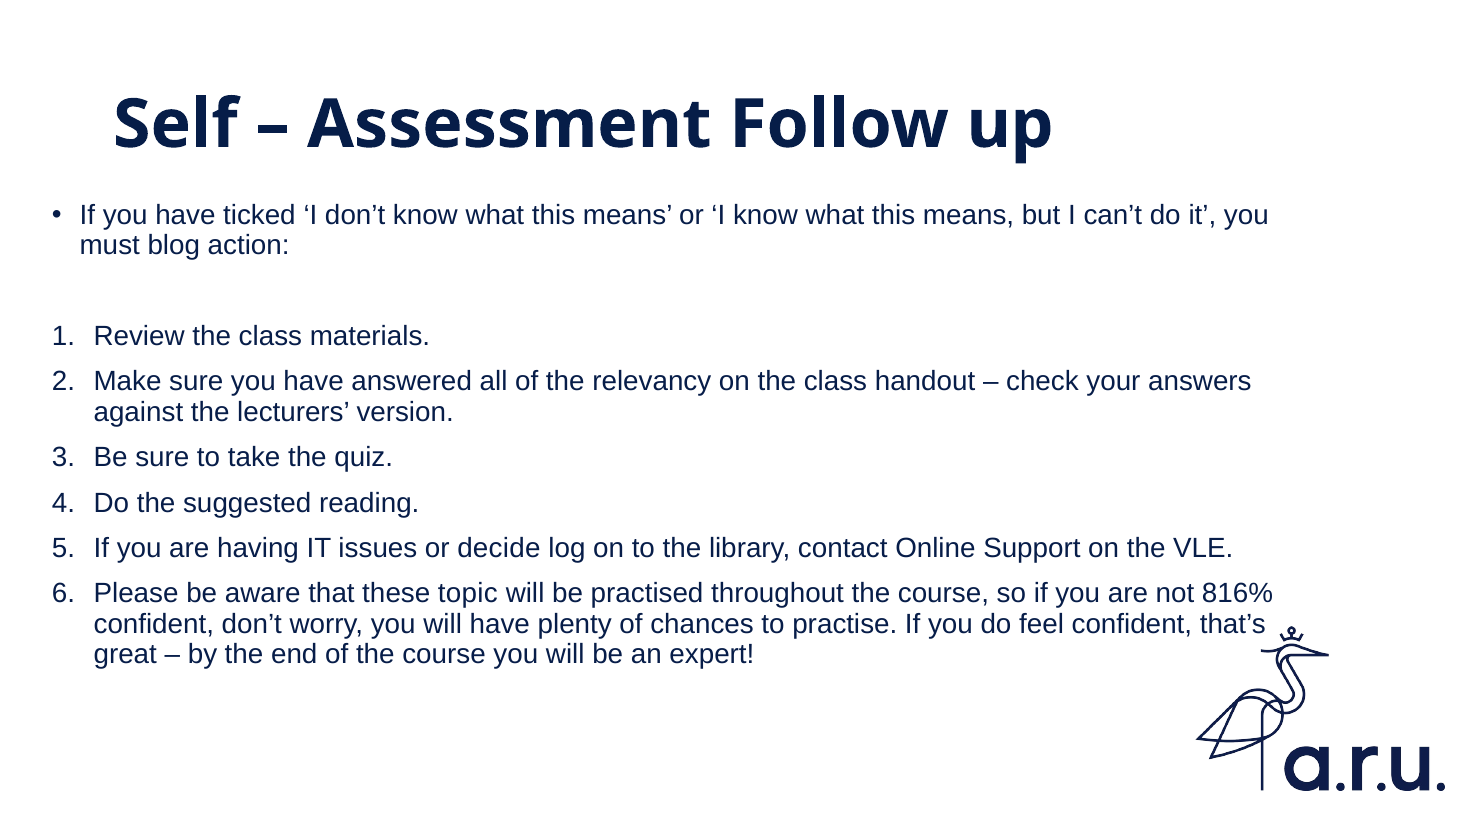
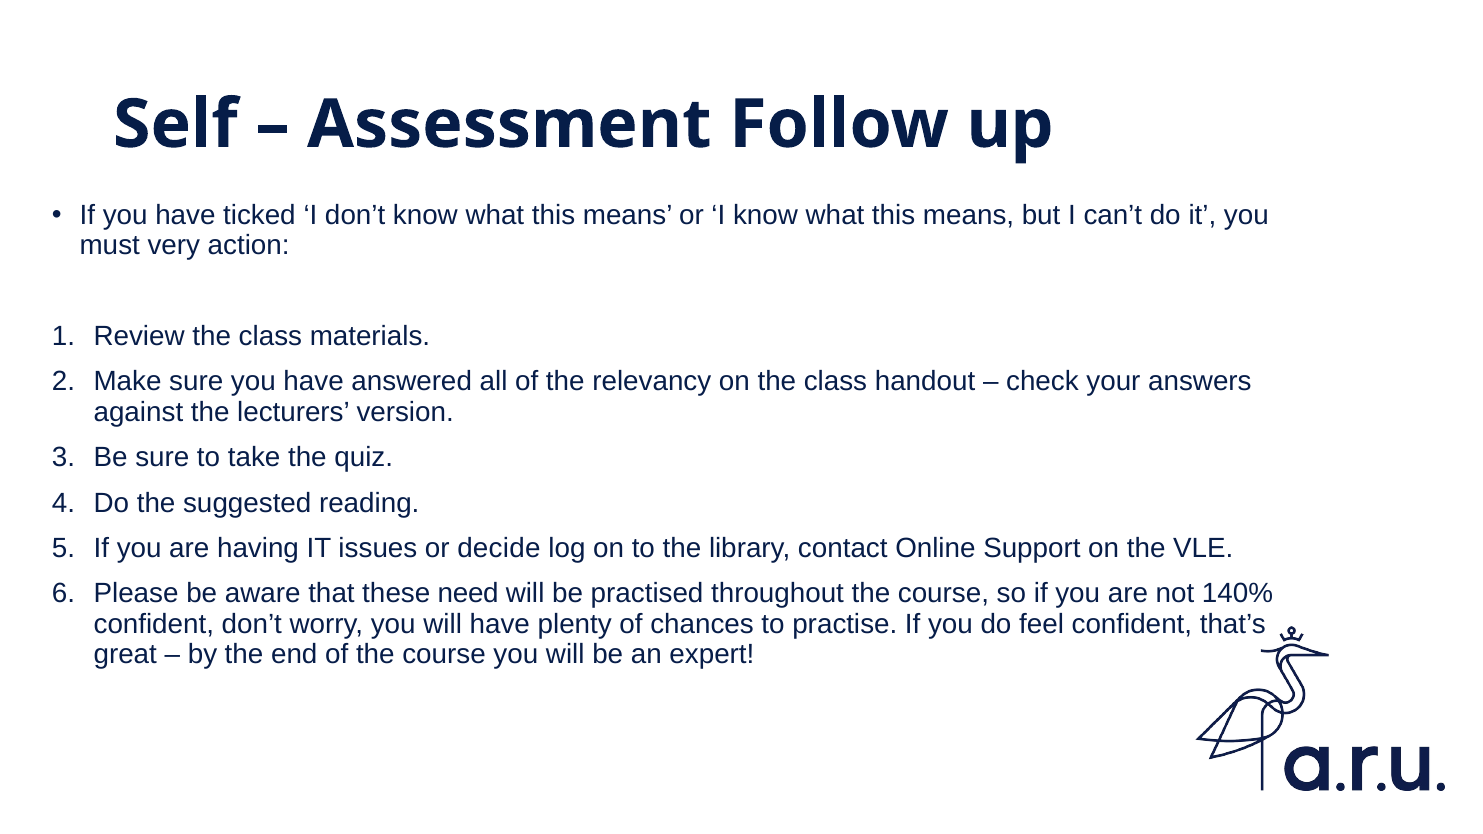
blog: blog -> very
topic: topic -> need
816%: 816% -> 140%
